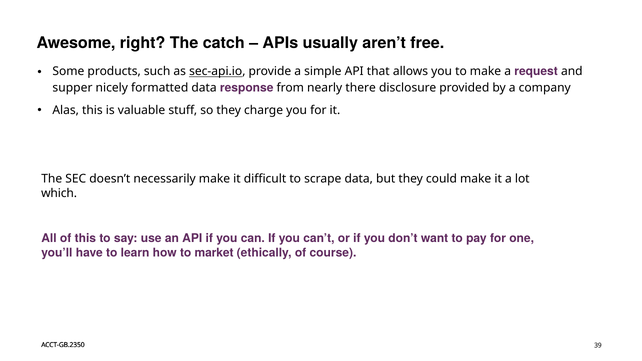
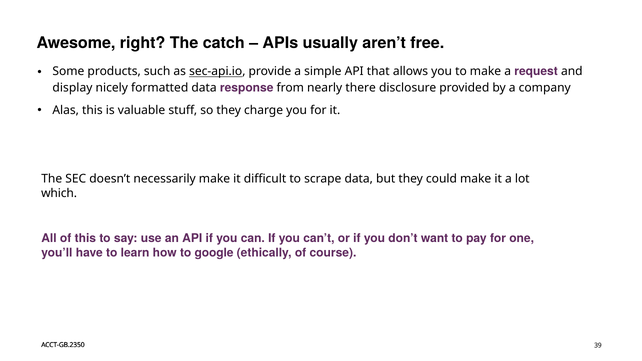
supper: supper -> display
market: market -> google
